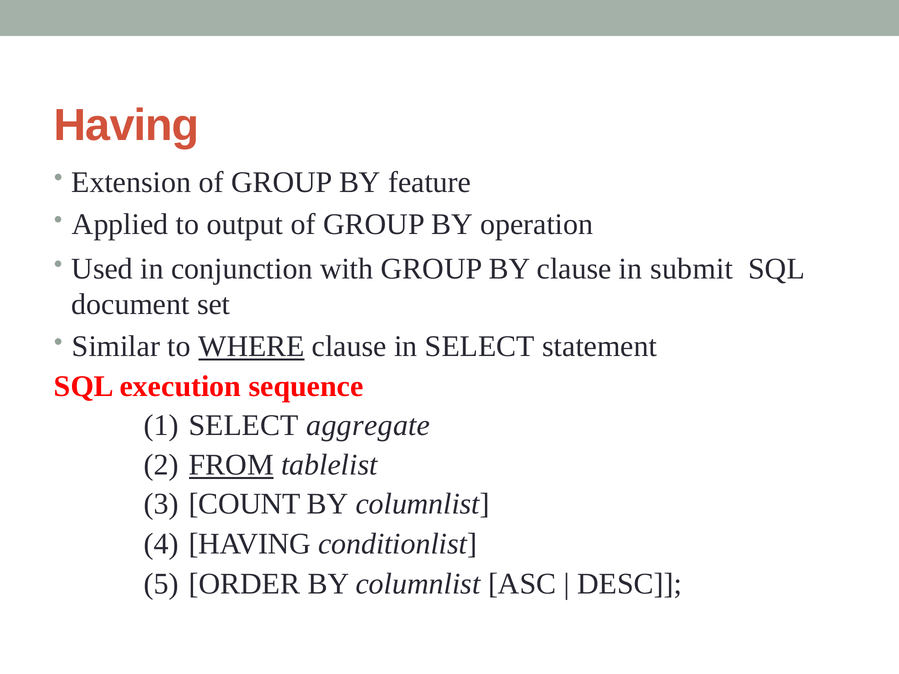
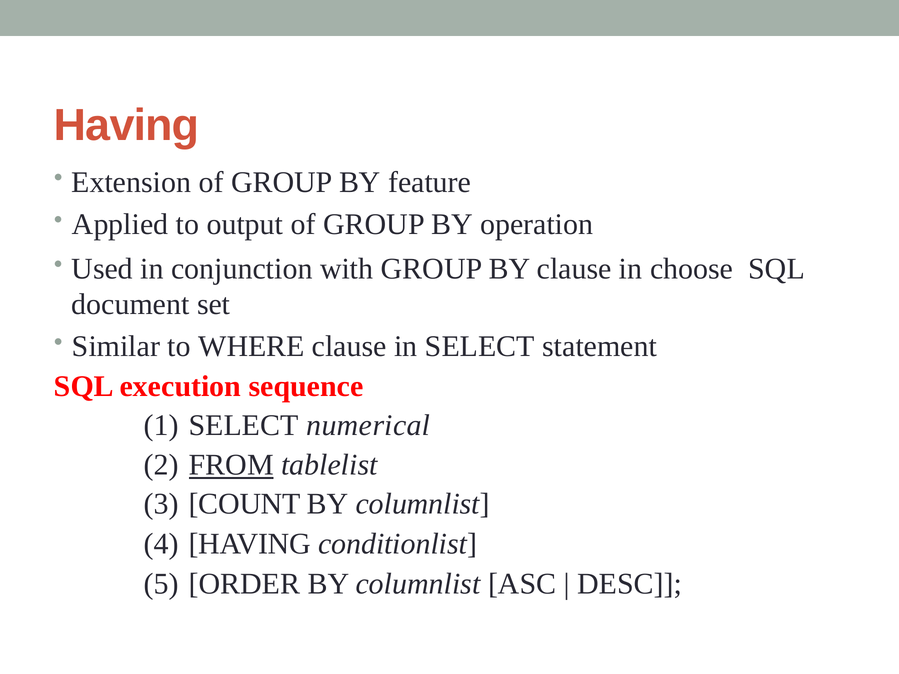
submit: submit -> choose
WHERE underline: present -> none
aggregate: aggregate -> numerical
